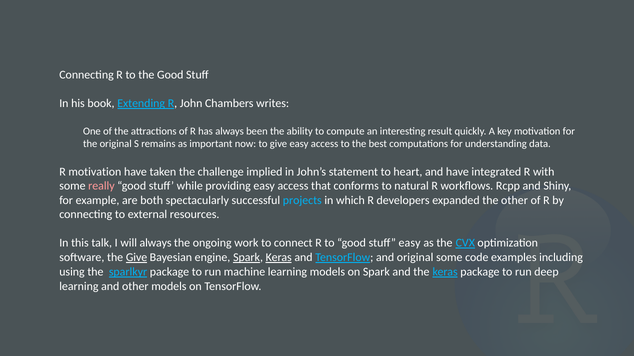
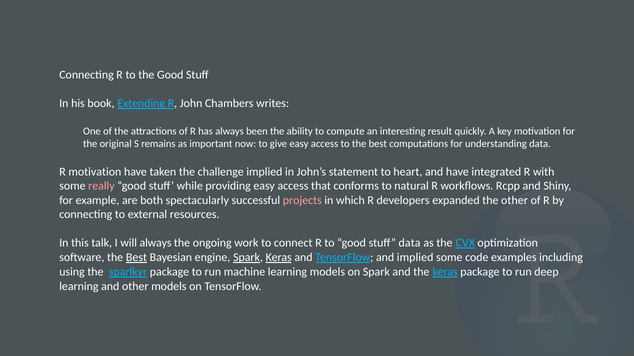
projects colour: light blue -> pink
stuff easy: easy -> data
software the Give: Give -> Best
and original: original -> implied
